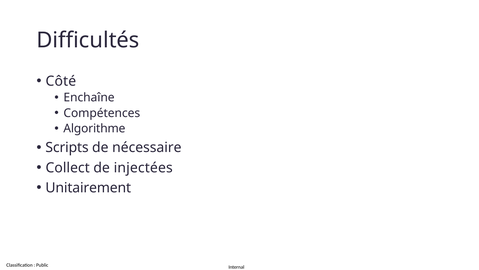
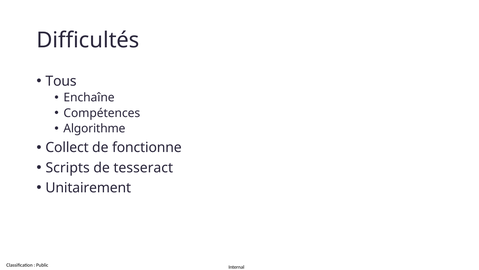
Côté: Côté -> Tous
Scripts: Scripts -> Collect
nécessaire: nécessaire -> fonctionne
Collect: Collect -> Scripts
injectées: injectées -> tesseract
